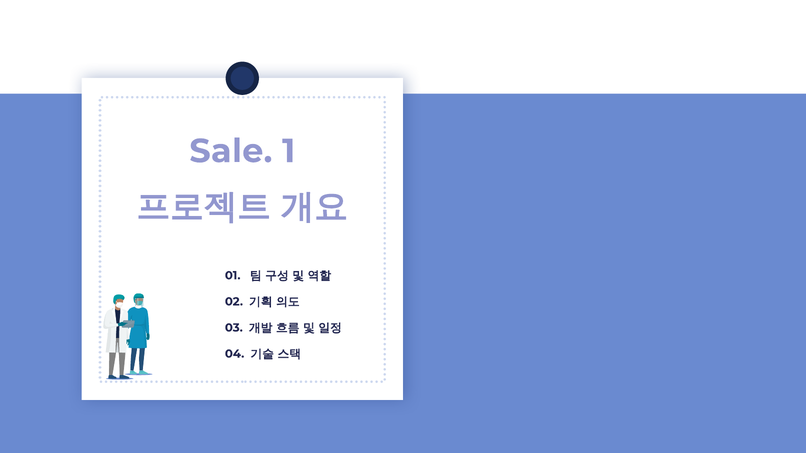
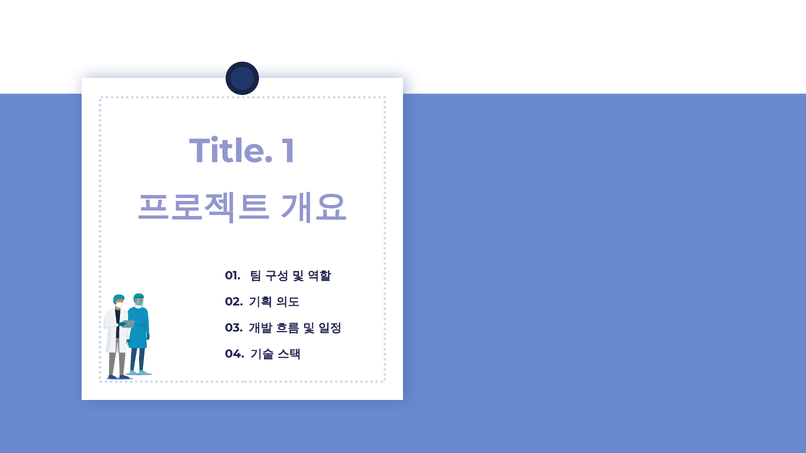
Sale: Sale -> Title
